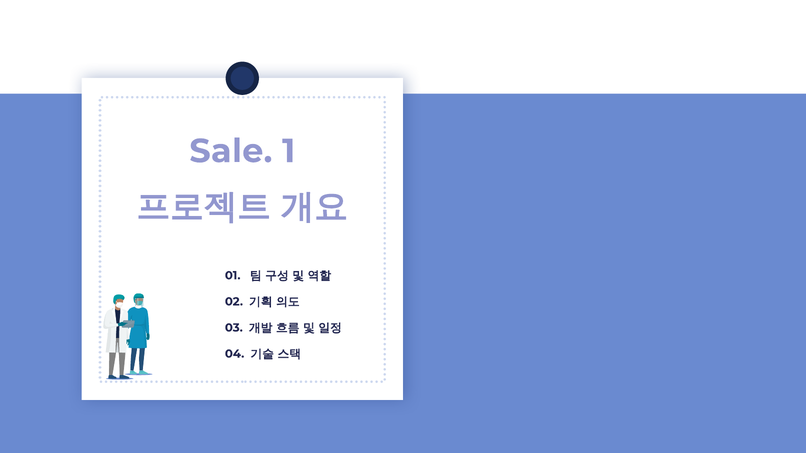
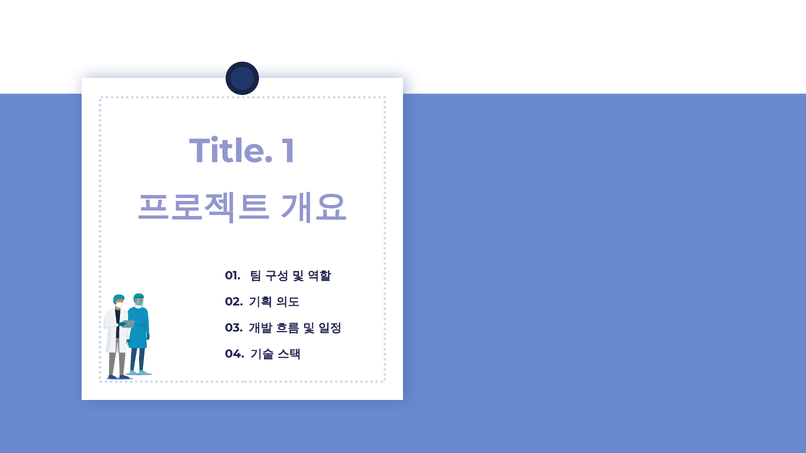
Sale: Sale -> Title
